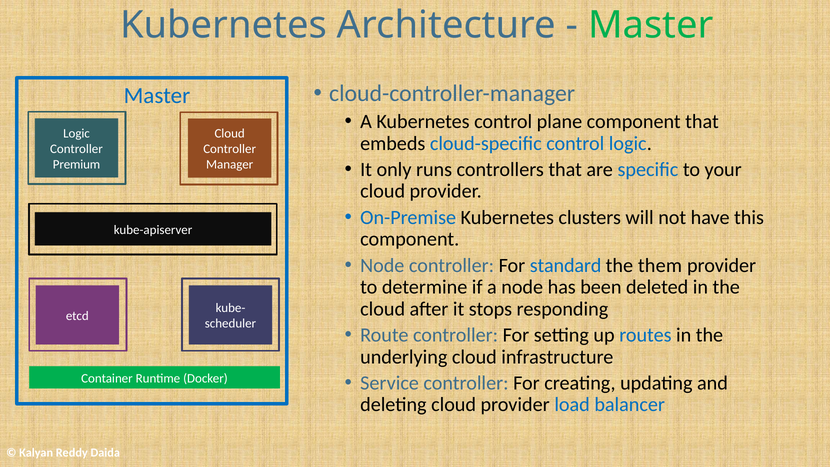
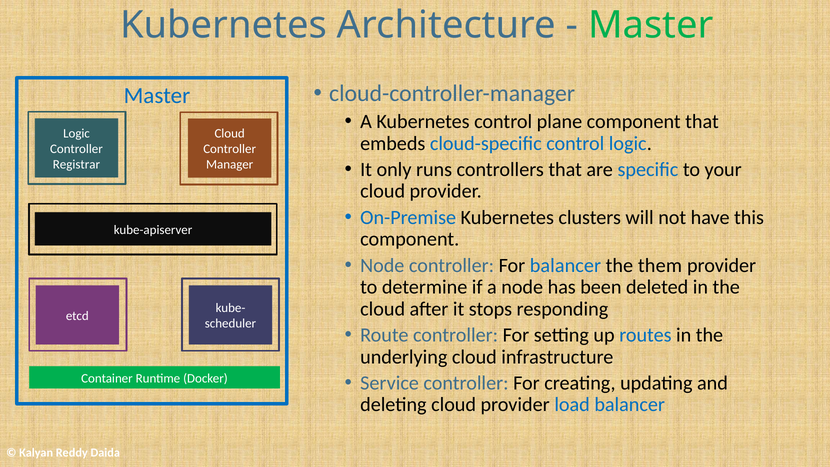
Premium: Premium -> Registrar
For standard: standard -> balancer
